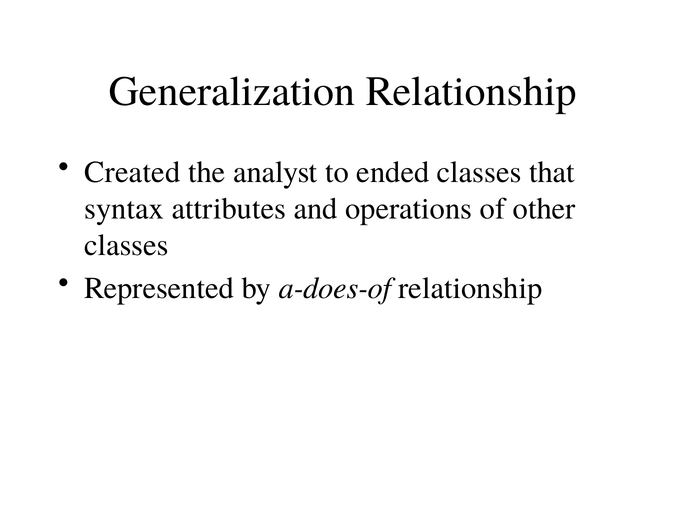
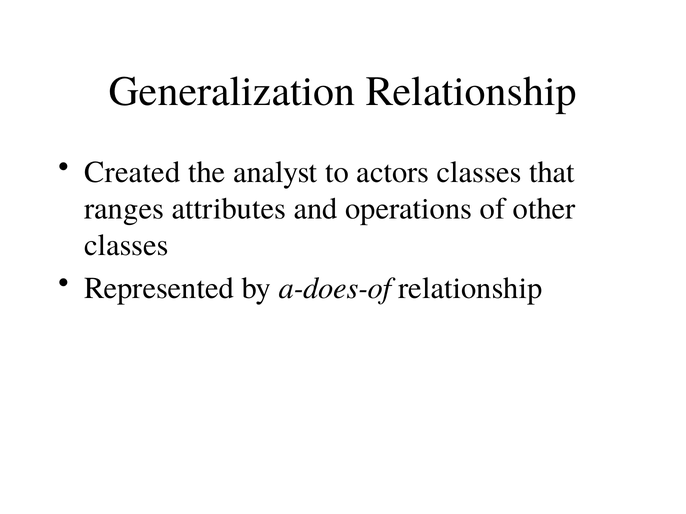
ended: ended -> actors
syntax: syntax -> ranges
